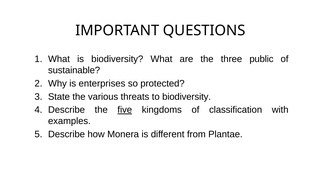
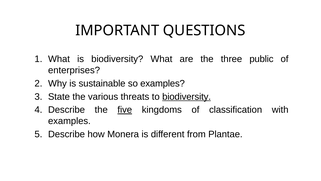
sustainable: sustainable -> enterprises
enterprises: enterprises -> sustainable
so protected: protected -> examples
biodiversity at (187, 96) underline: none -> present
